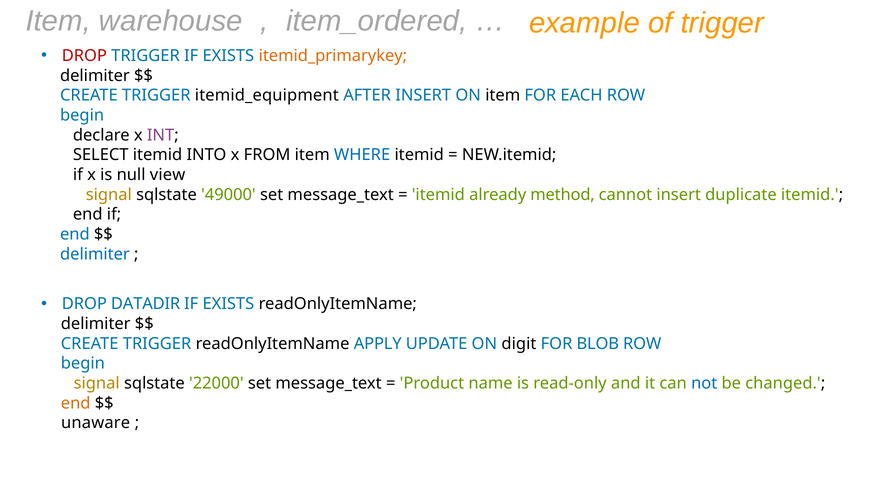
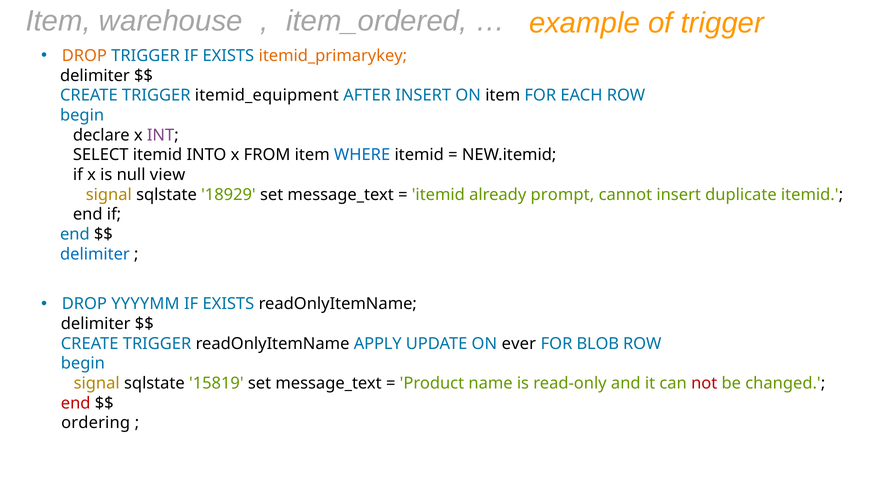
DROP at (84, 56) colour: red -> orange
49000: 49000 -> 18929
method: method -> prompt
DATADIR: DATADIR -> YYYYMM
digit: digit -> ever
22000: 22000 -> 15819
not colour: blue -> red
end at (76, 403) colour: orange -> red
unaware: unaware -> ordering
